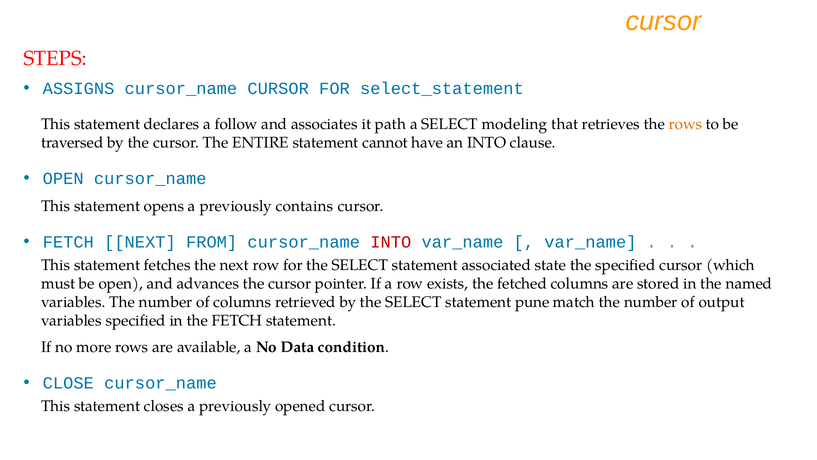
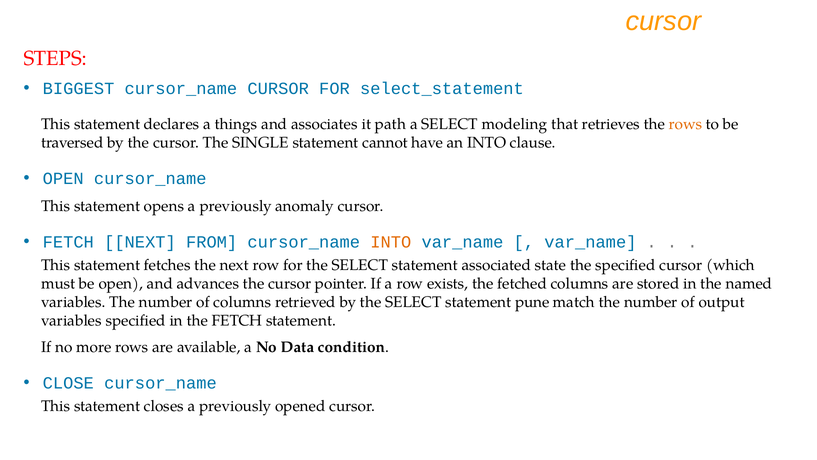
ASSIGNS: ASSIGNS -> BIGGEST
follow: follow -> things
ENTIRE: ENTIRE -> SINGLE
contains: contains -> anomaly
INTO at (391, 242) colour: red -> orange
